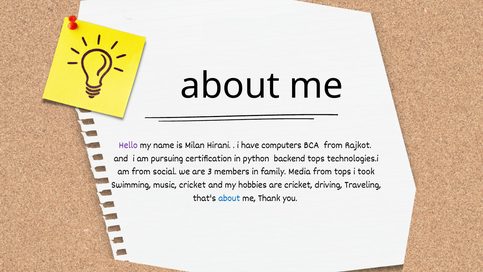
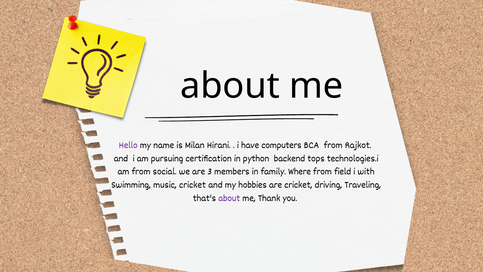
Media: Media -> Where
from tops: tops -> field
took: took -> with
about at (229, 198) colour: blue -> purple
